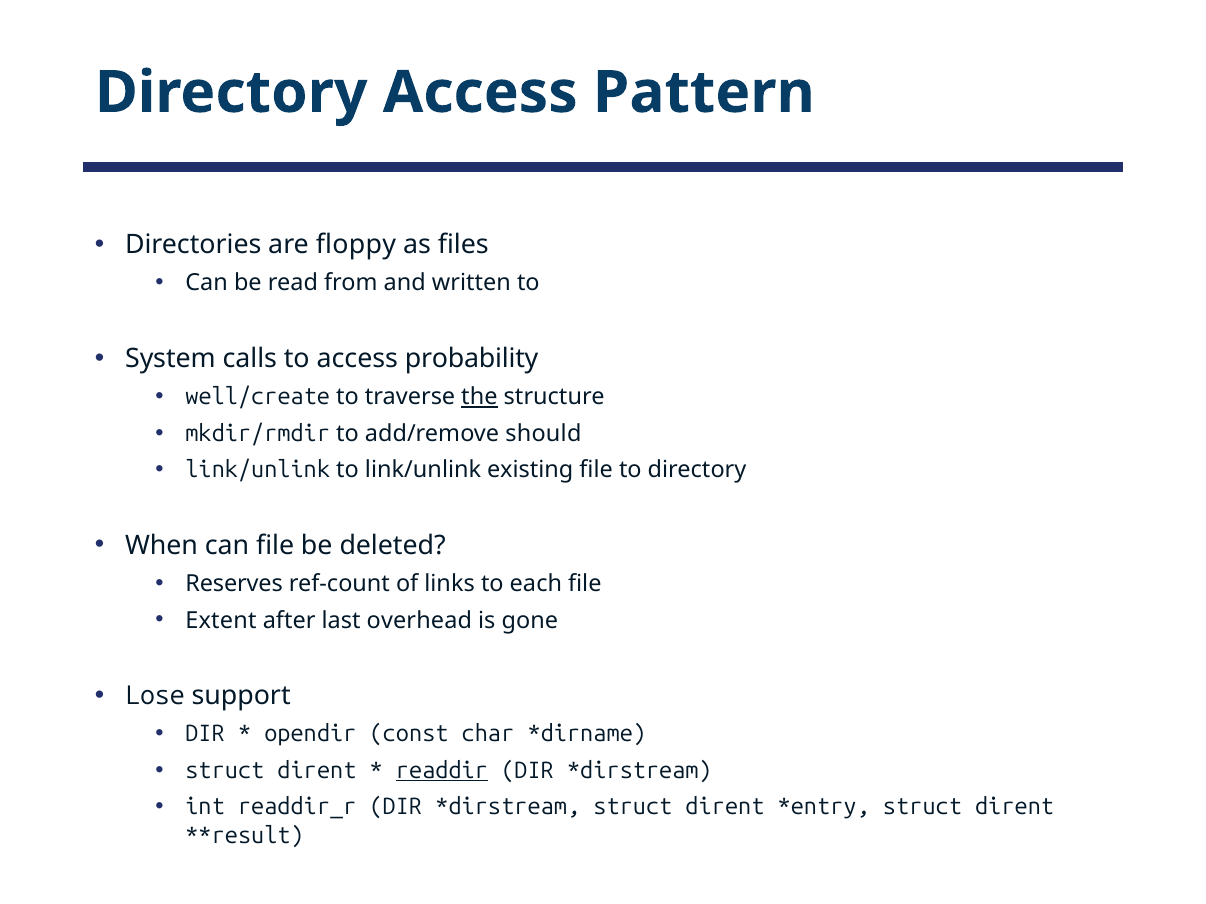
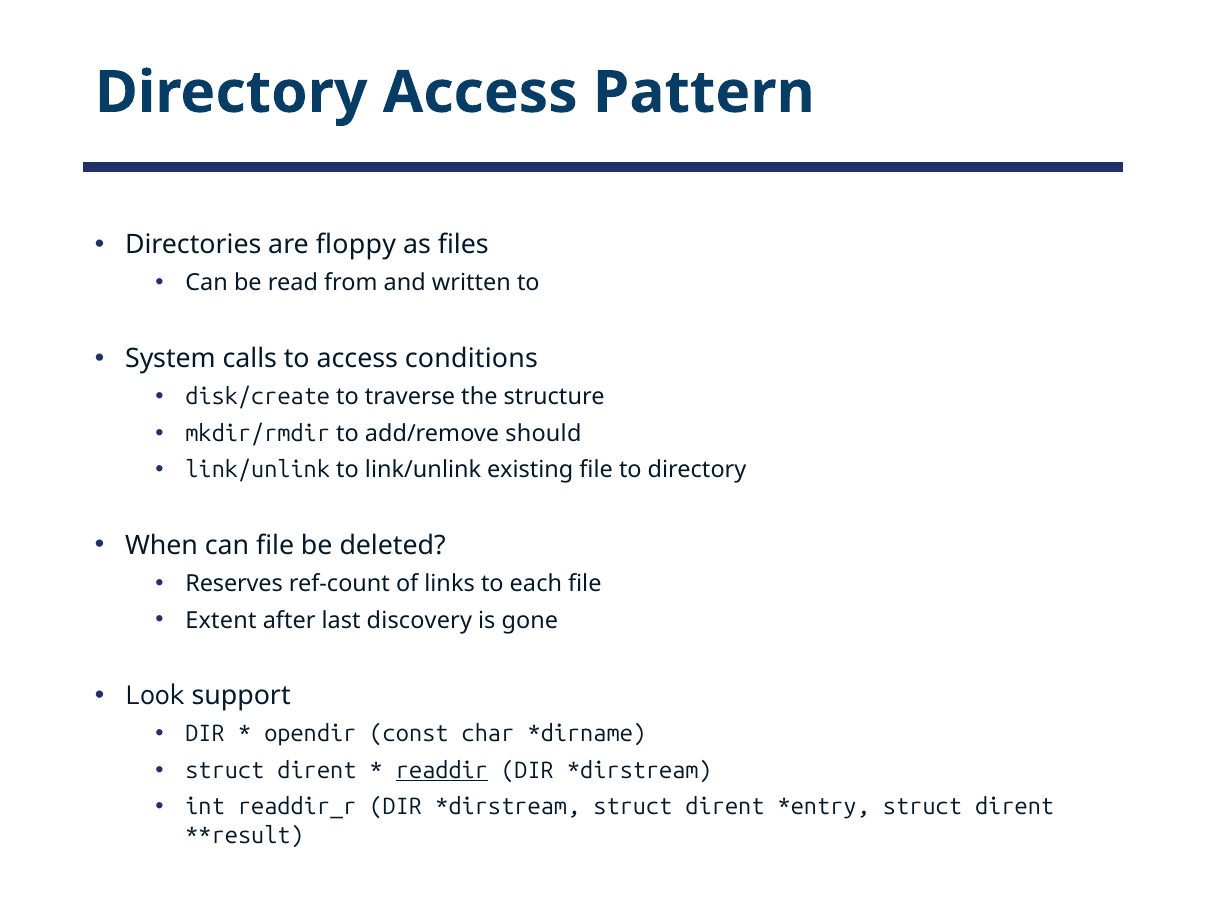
probability: probability -> conditions
well/create: well/create -> disk/create
the underline: present -> none
overhead: overhead -> discovery
Lose: Lose -> Look
